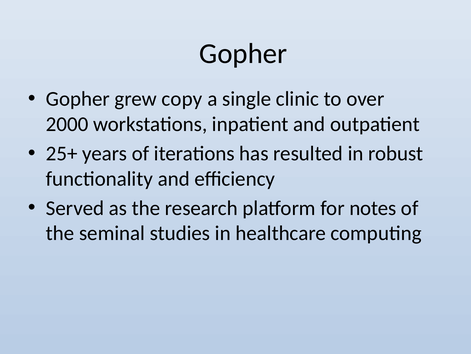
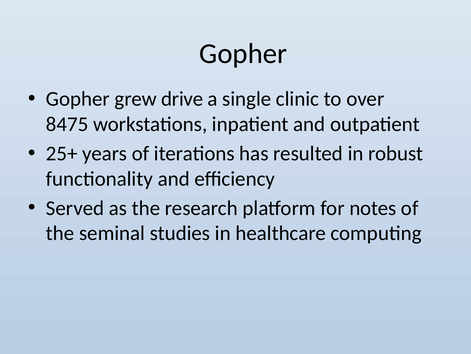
copy: copy -> drive
2000: 2000 -> 8475
